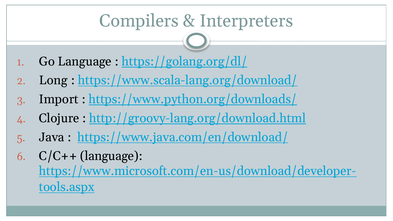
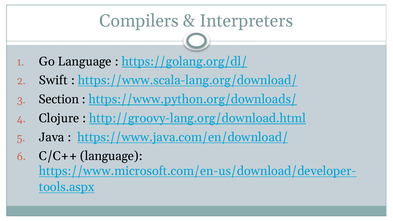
Long: Long -> Swift
Import: Import -> Section
